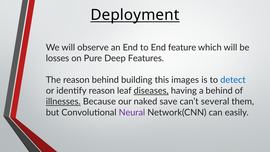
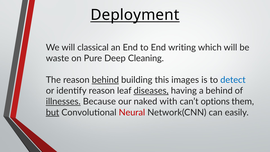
observe: observe -> classical
feature: feature -> writing
losses: losses -> waste
Features: Features -> Cleaning
behind at (105, 80) underline: none -> present
save: save -> with
several: several -> options
but underline: none -> present
Neural colour: purple -> red
